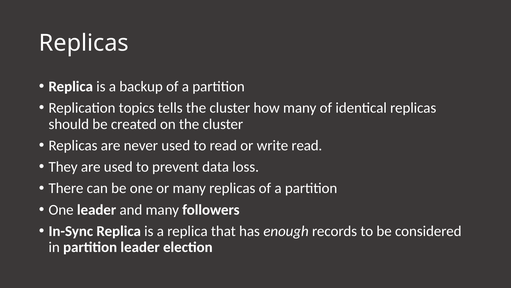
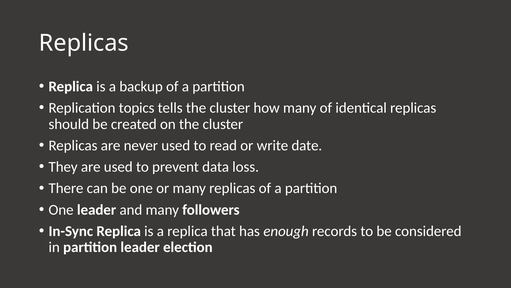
write read: read -> date
